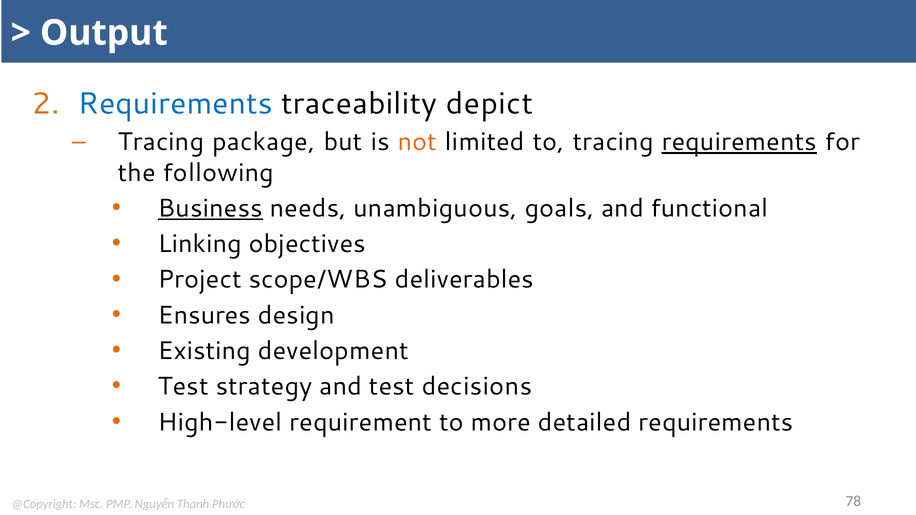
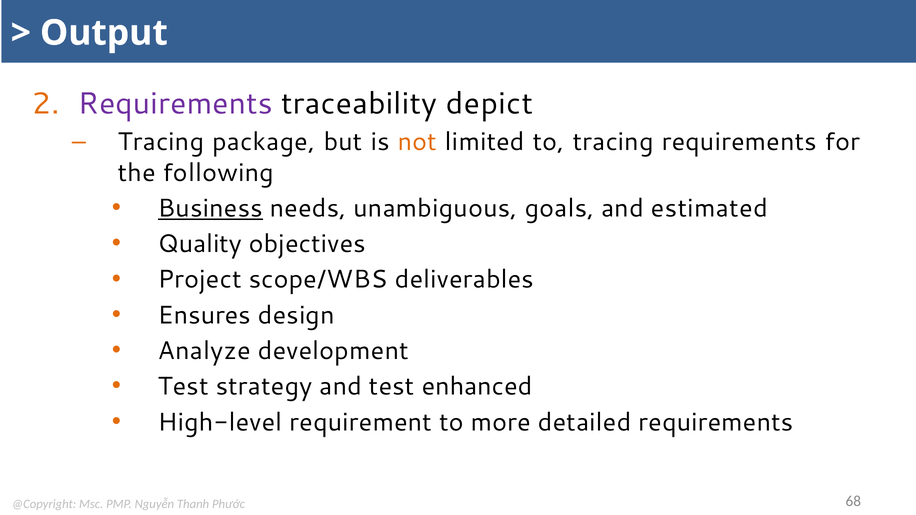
Requirements at (175, 104) colour: blue -> purple
requirements at (739, 142) underline: present -> none
functional: functional -> estimated
Linking: Linking -> Quality
Existing: Existing -> Analyze
decisions: decisions -> enhanced
78: 78 -> 68
